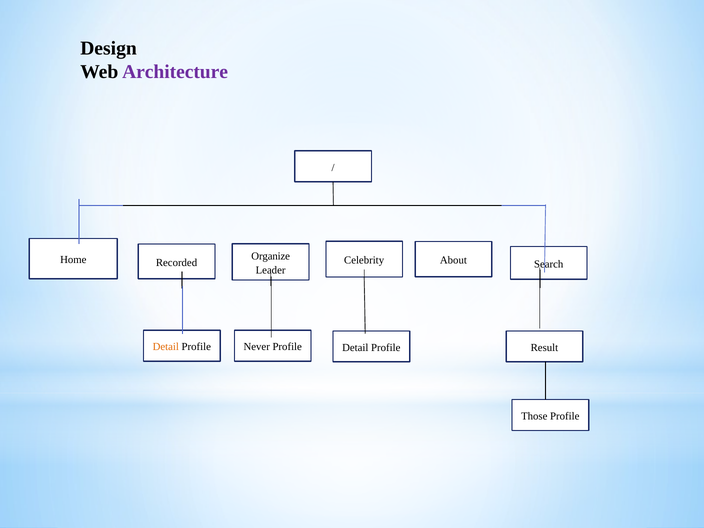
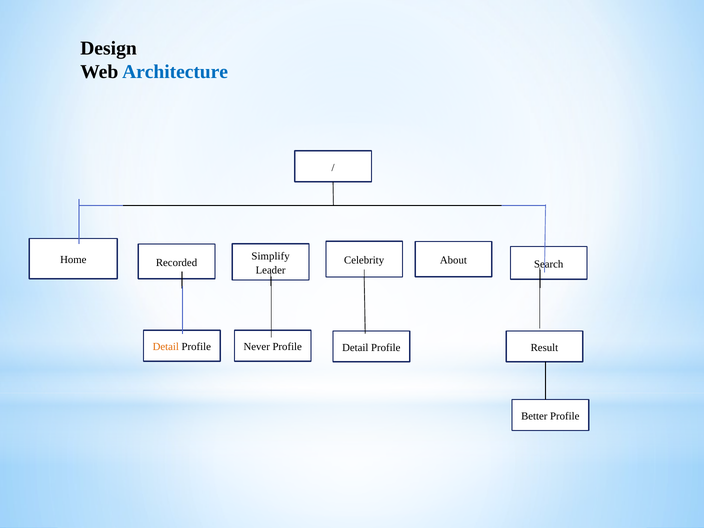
Architecture colour: purple -> blue
Organize: Organize -> Simplify
Those: Those -> Better
